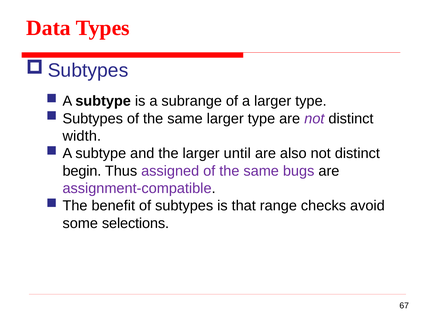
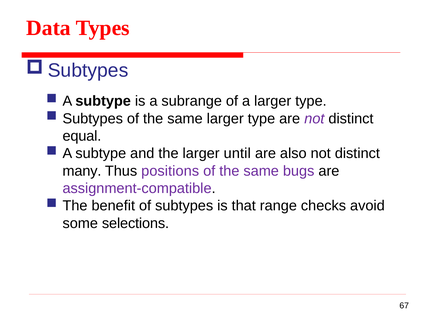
width: width -> equal
begin: begin -> many
assigned: assigned -> positions
